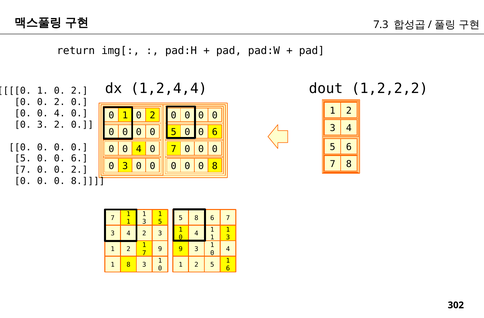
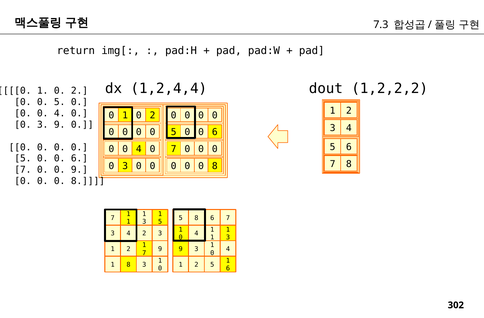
2 at (60, 102): 2 -> 5
0 3 2: 2 -> 9
7 0 0 2: 2 -> 9
